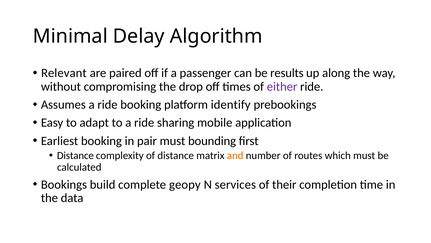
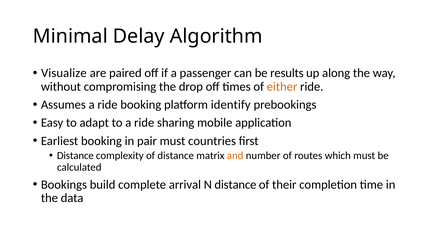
Relevant: Relevant -> Visualize
either colour: purple -> orange
bounding: bounding -> countries
geopy: geopy -> arrival
N services: services -> distance
